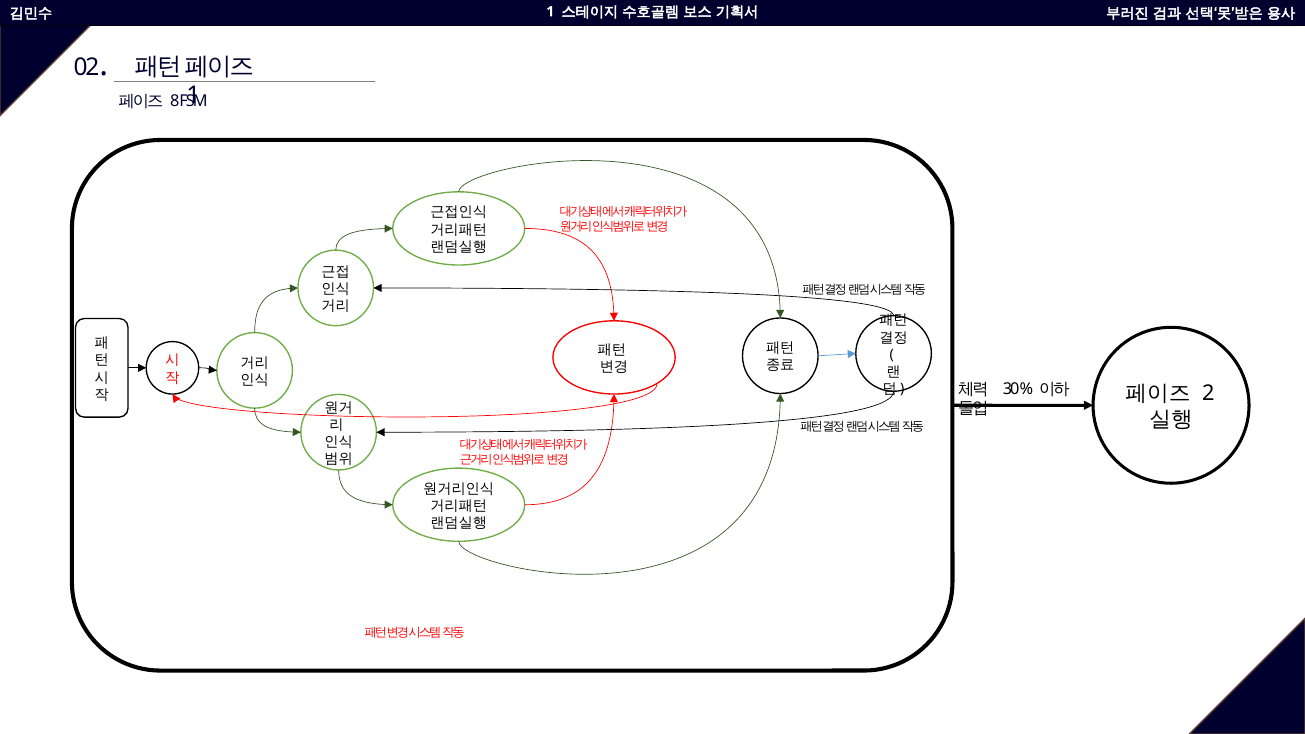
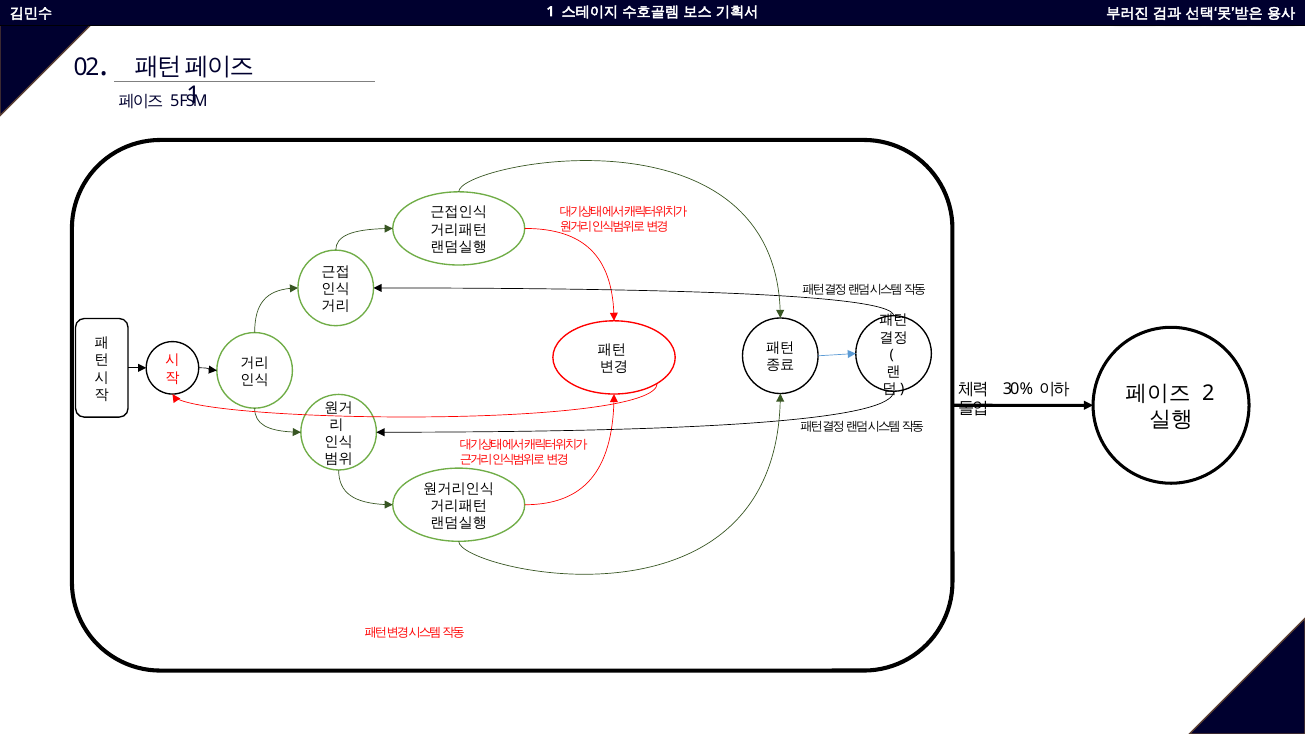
8: 8 -> 5
